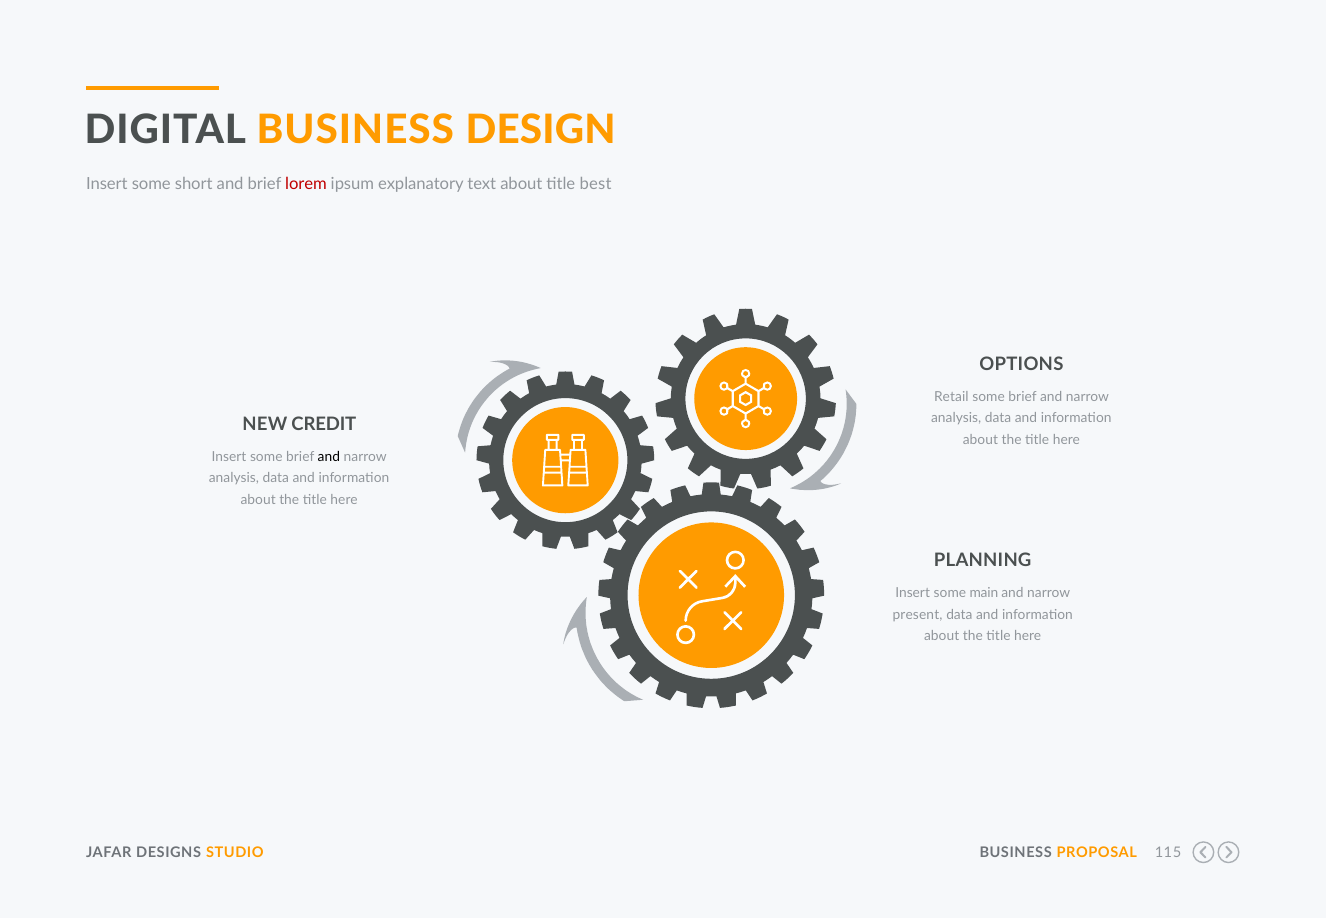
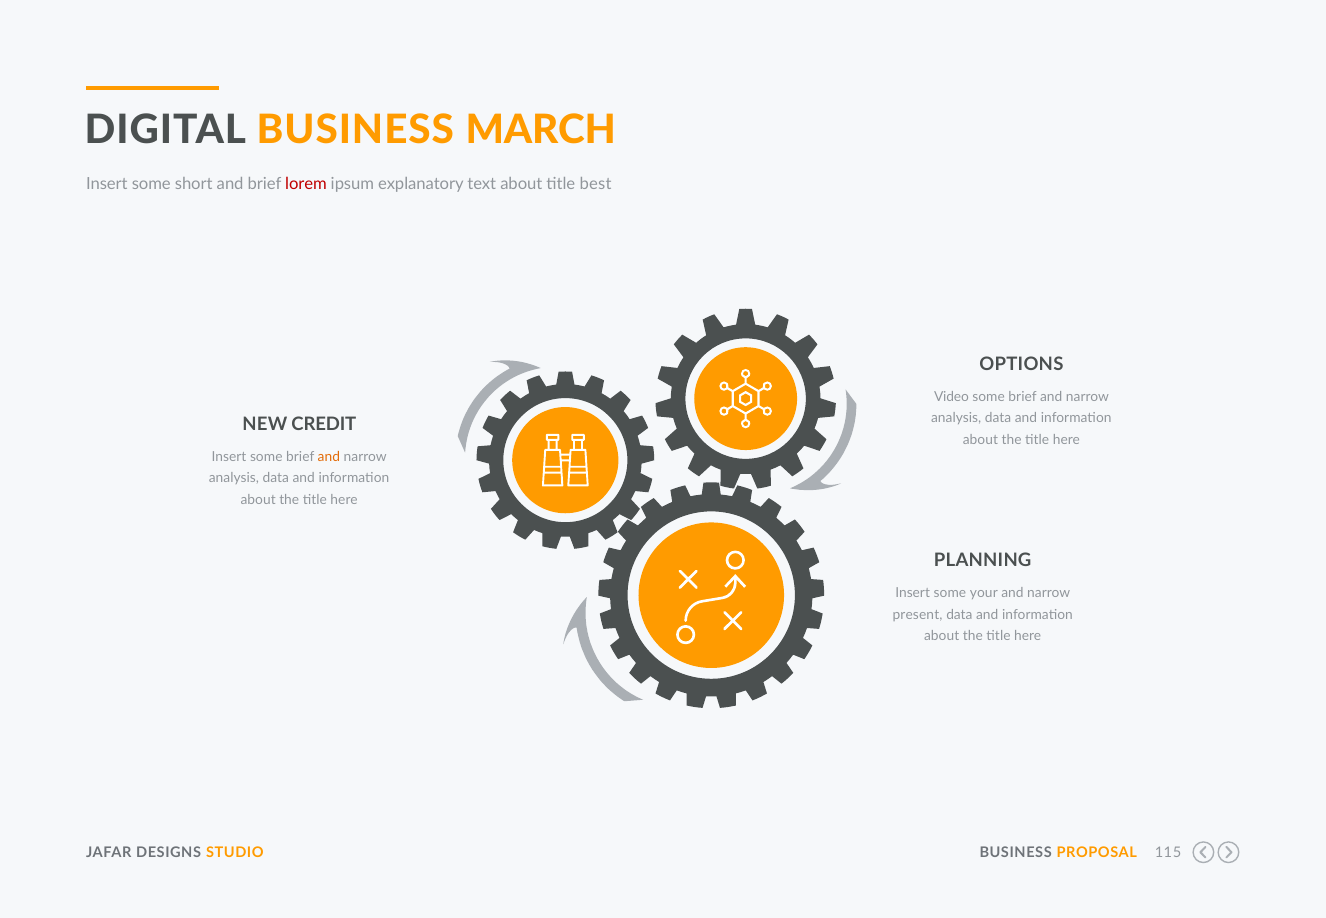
DESIGN: DESIGN -> MARCH
Retail: Retail -> Video
and at (329, 457) colour: black -> orange
main: main -> your
